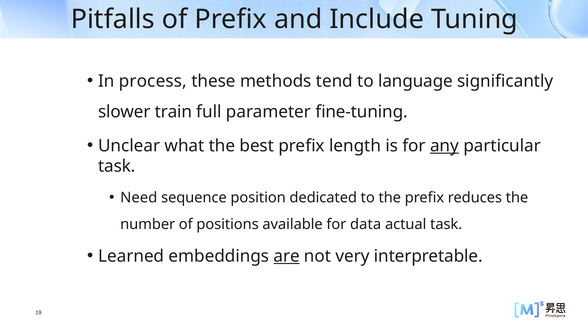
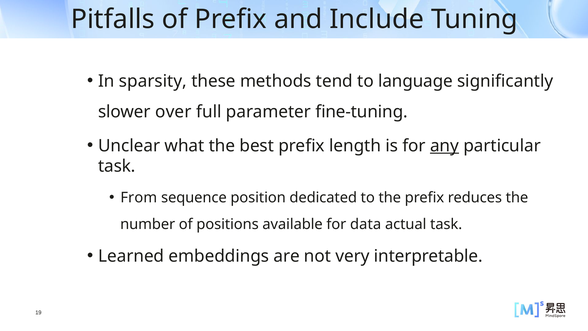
process: process -> sparsity
train: train -> over
Need: Need -> From
are underline: present -> none
